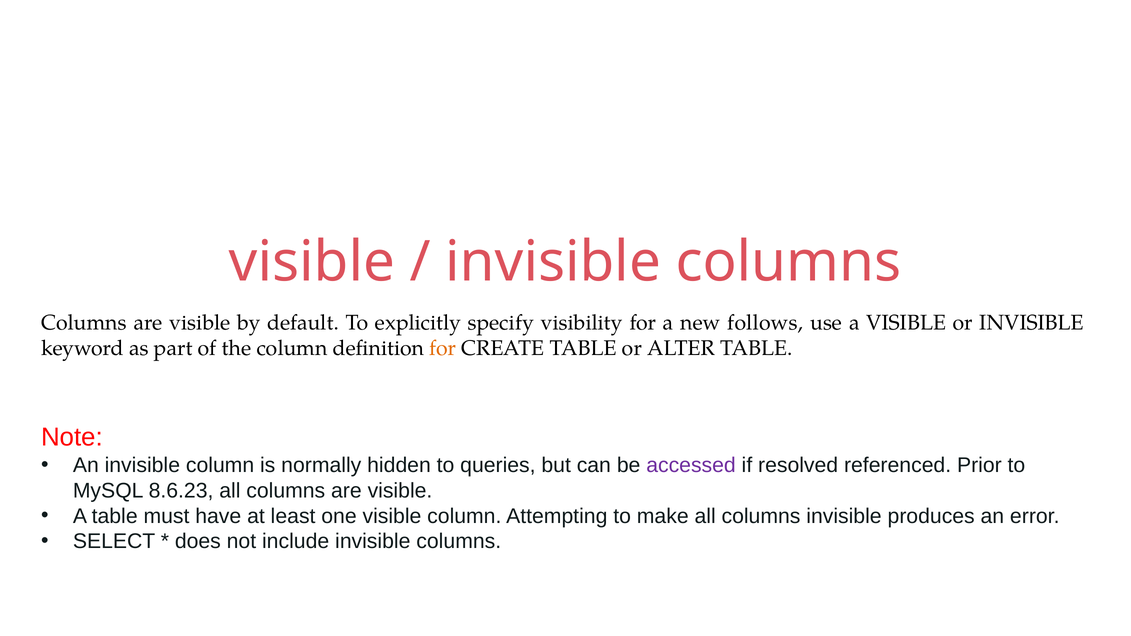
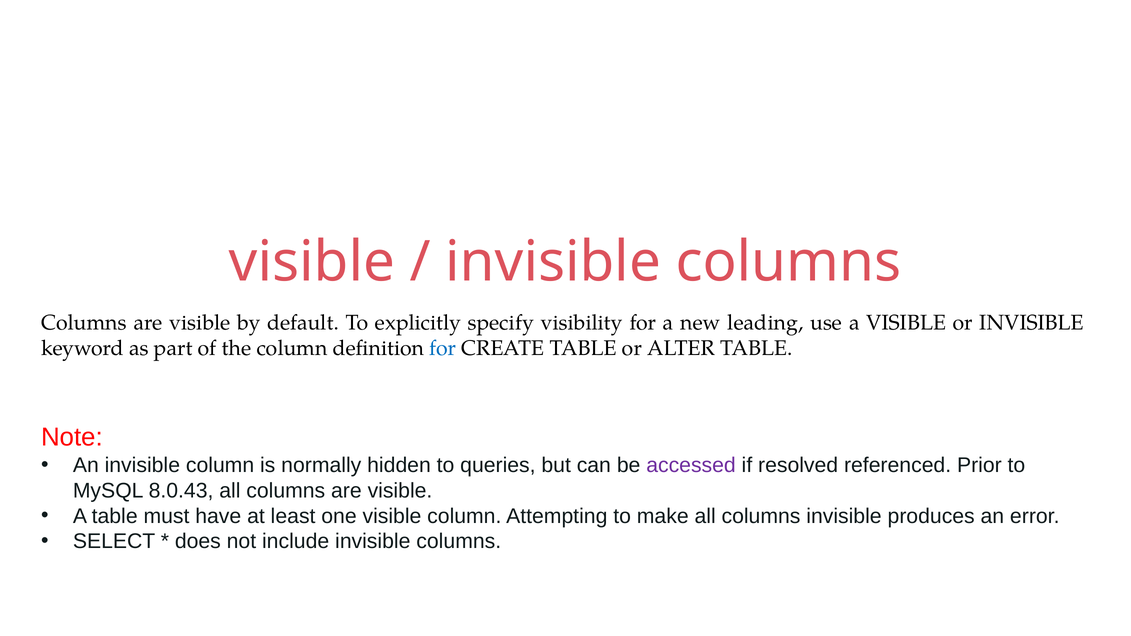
follows: follows -> leading
for at (443, 349) colour: orange -> blue
8.6.23: 8.6.23 -> 8.0.43
